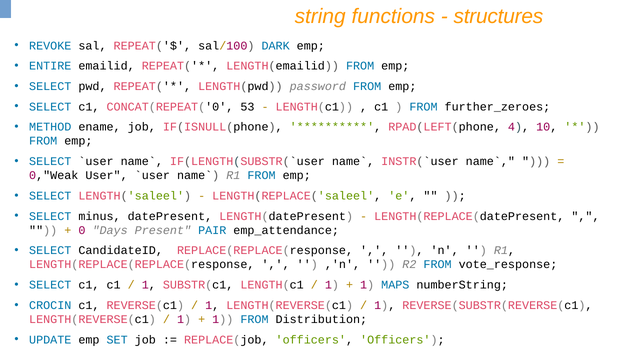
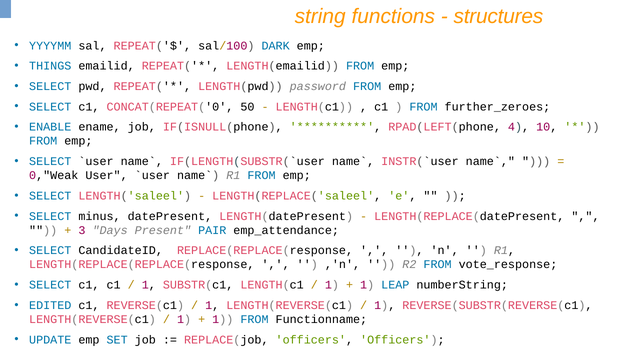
REVOKE: REVOKE -> YYYYMM
ENTIRE: ENTIRE -> THINGS
53: 53 -> 50
METHOD: METHOD -> ENABLE
0: 0 -> 3
MAPS: MAPS -> LEAP
CROCIN: CROCIN -> EDITED
Distribution: Distribution -> Functionname
